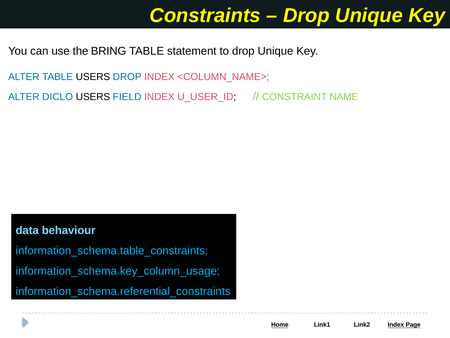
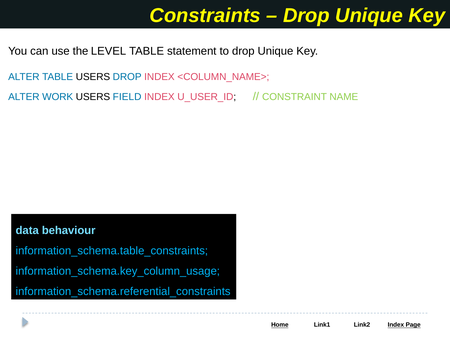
BRING: BRING -> LEVEL
DICLO: DICLO -> WORK
